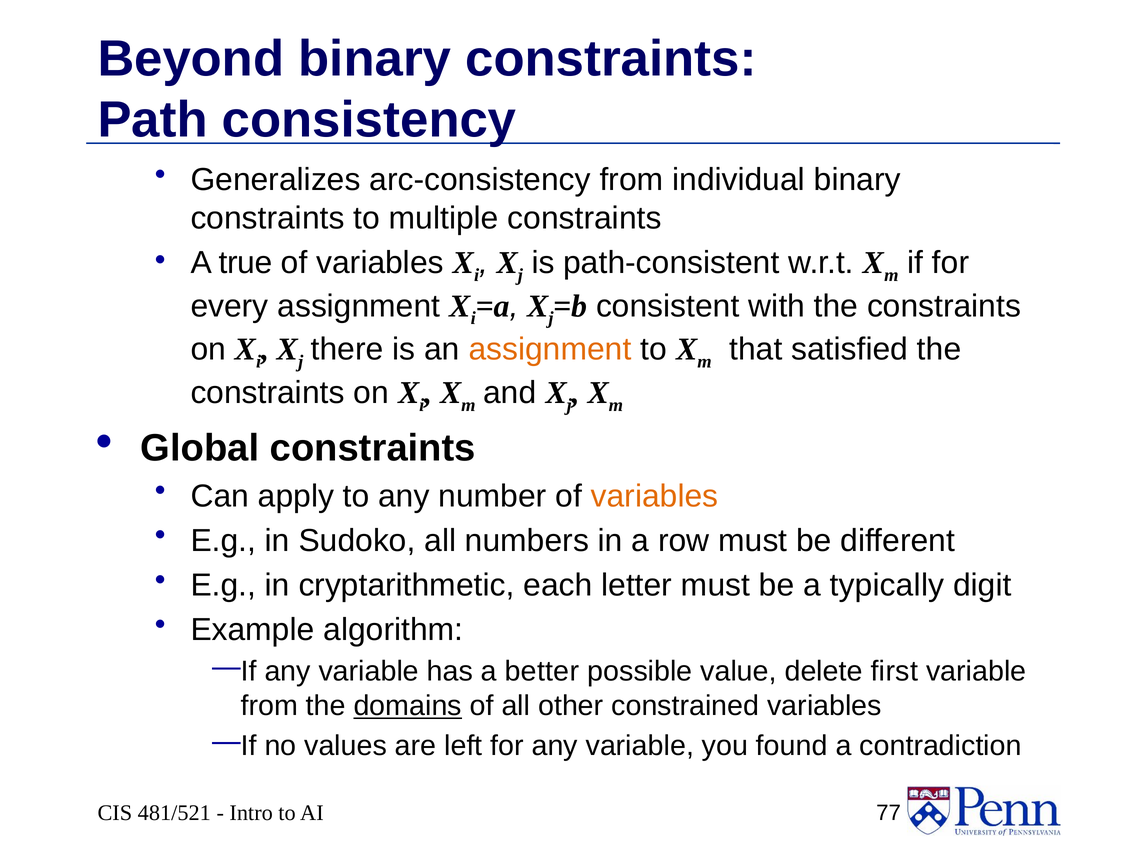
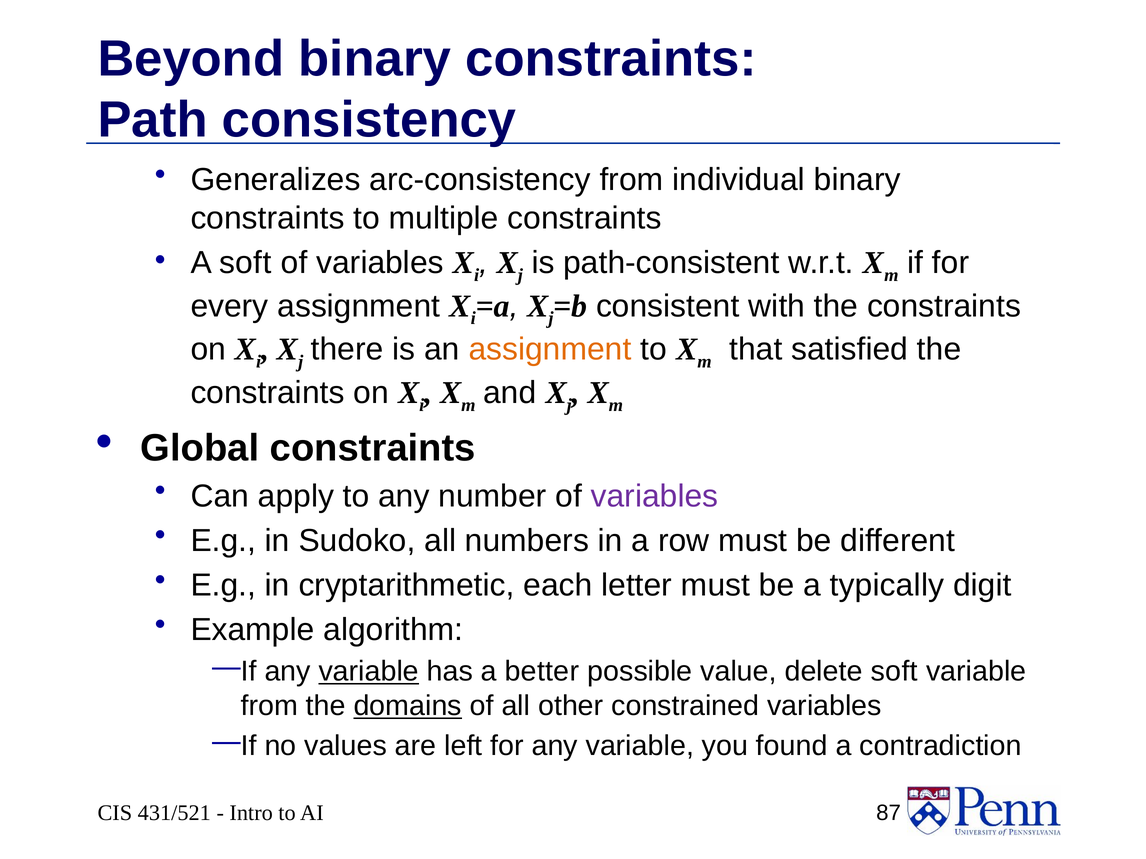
A true: true -> soft
variables at (655, 496) colour: orange -> purple
variable at (369, 672) underline: none -> present
delete first: first -> soft
481/521: 481/521 -> 431/521
77: 77 -> 87
